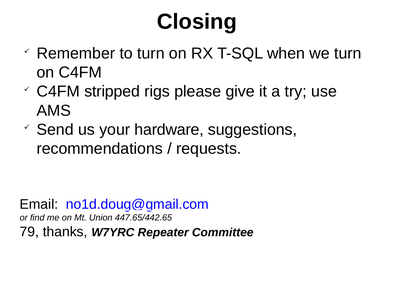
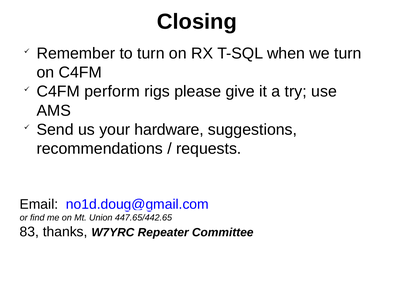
stripped: stripped -> perform
79: 79 -> 83
